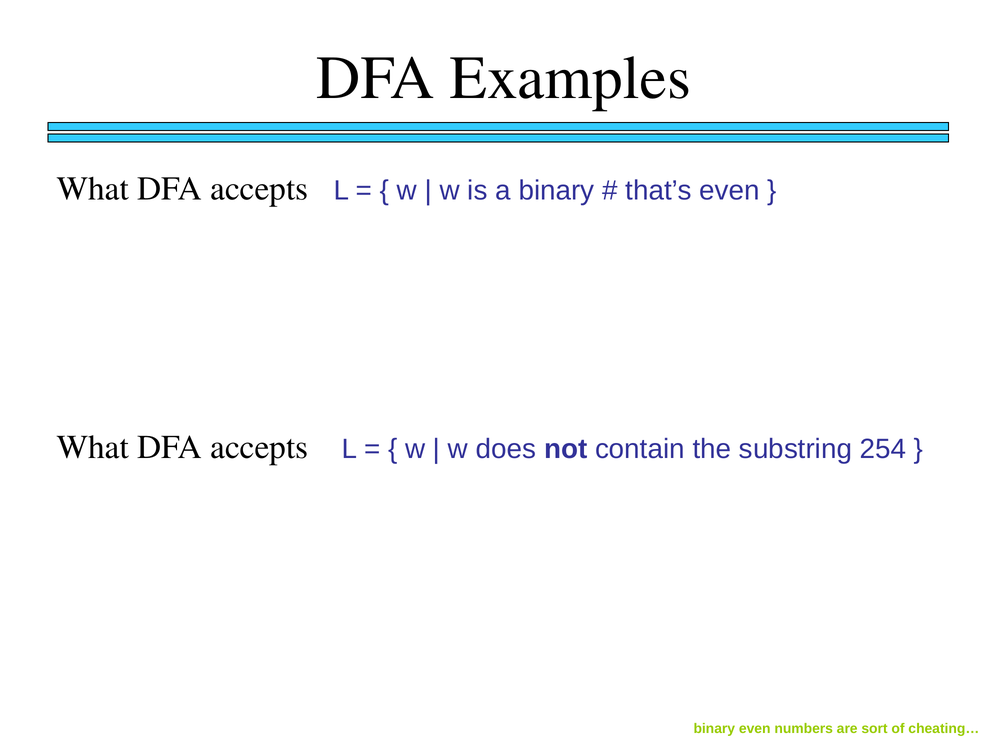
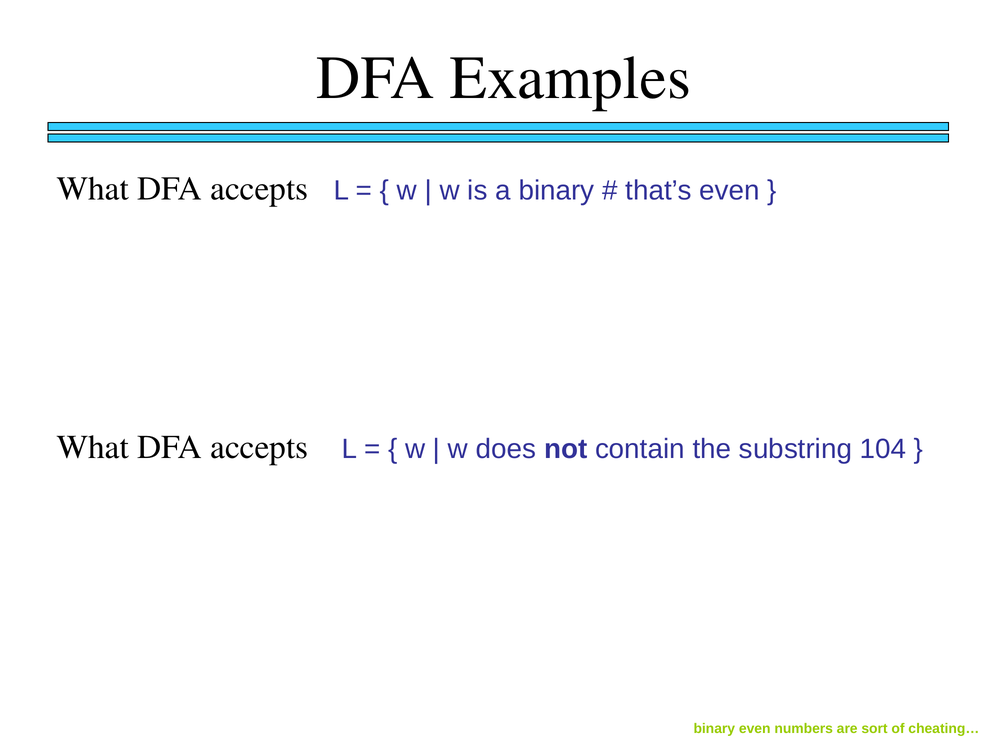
254: 254 -> 104
